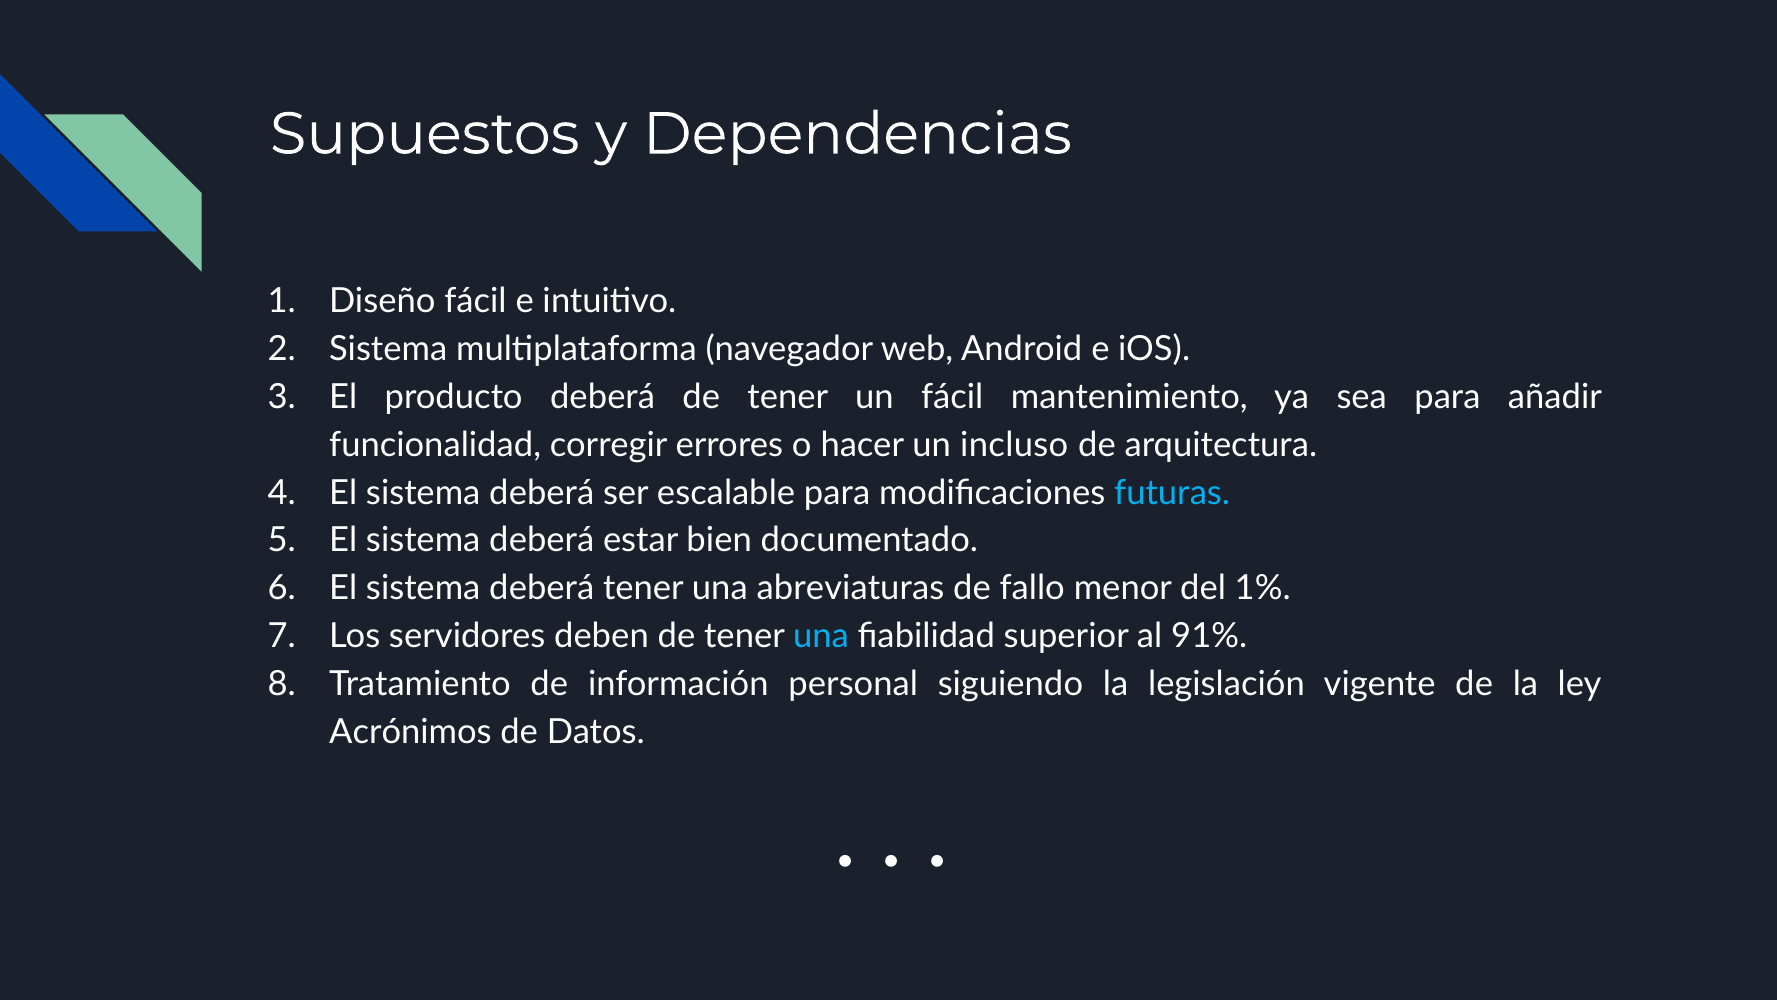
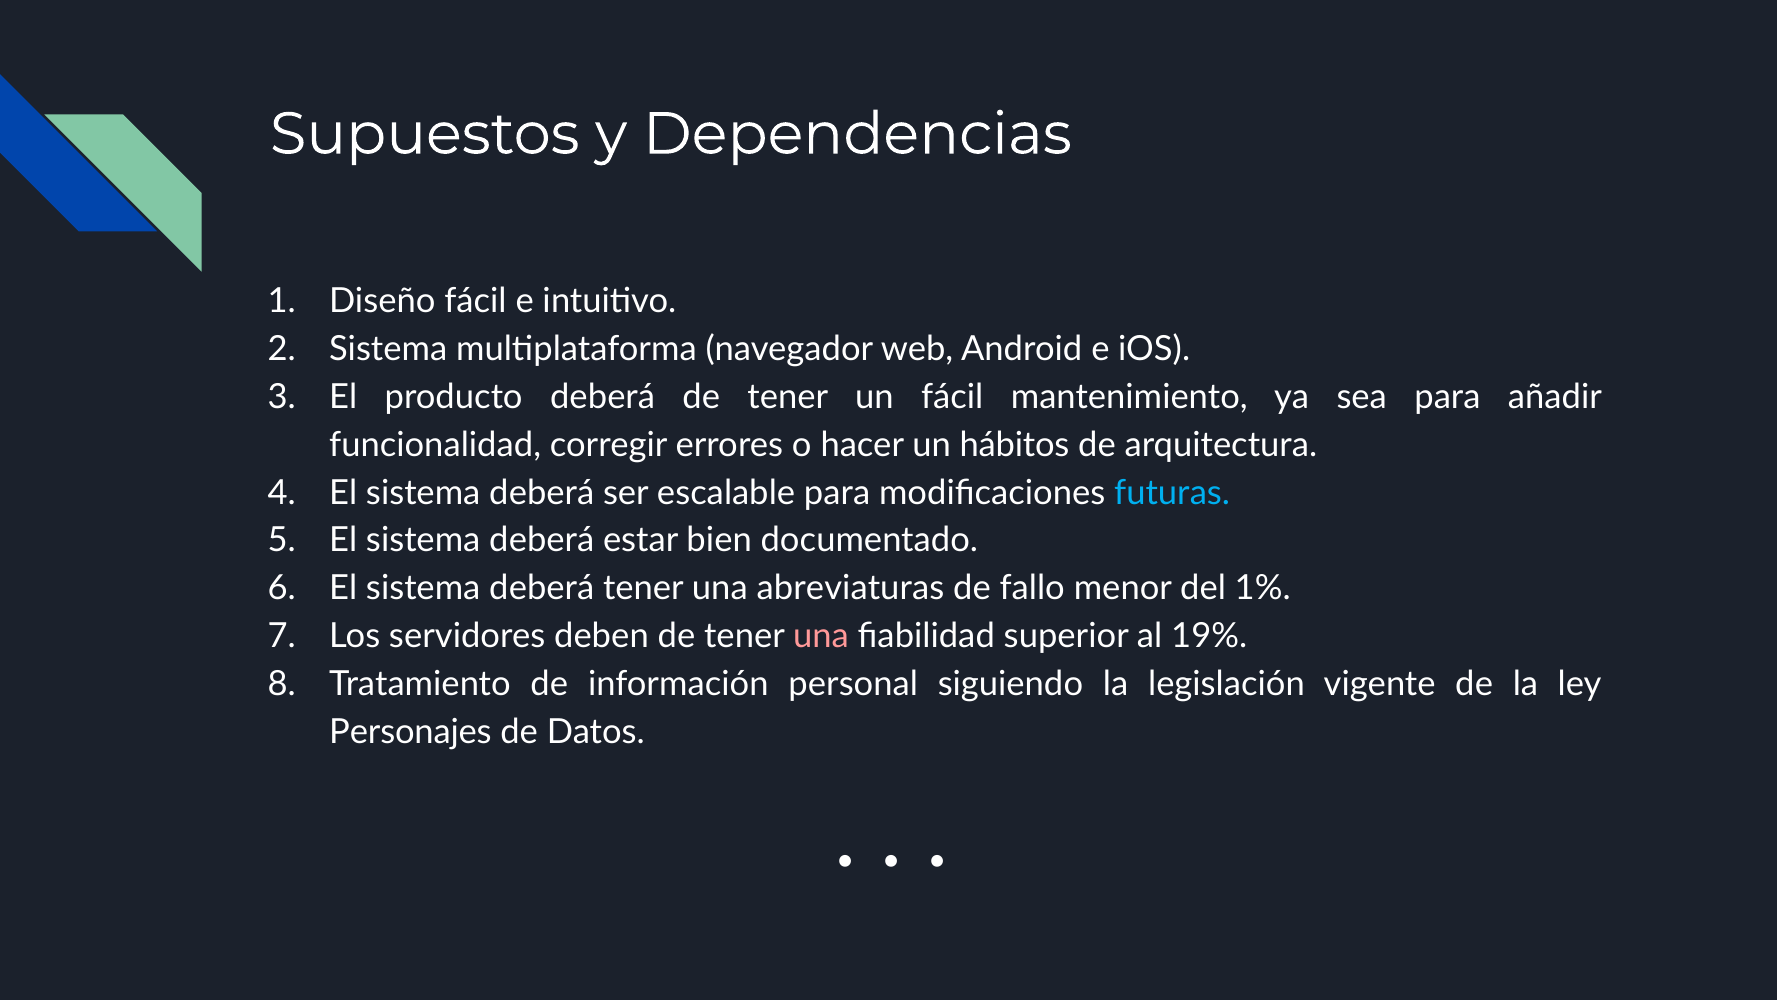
incluso: incluso -> hábitos
una at (821, 636) colour: light blue -> pink
91%: 91% -> 19%
Acrónimos: Acrónimos -> Personajes
